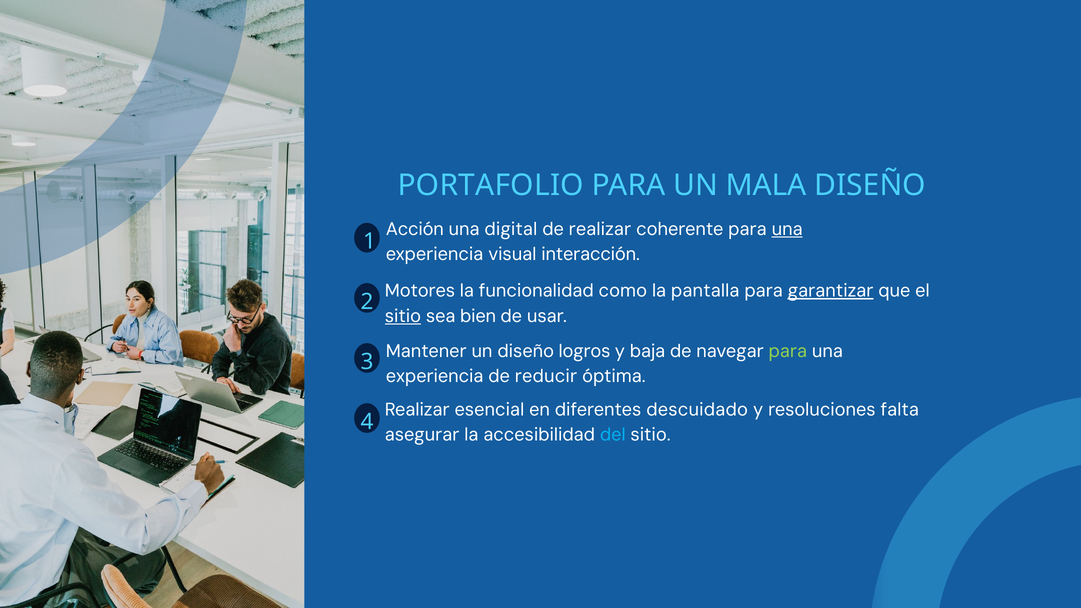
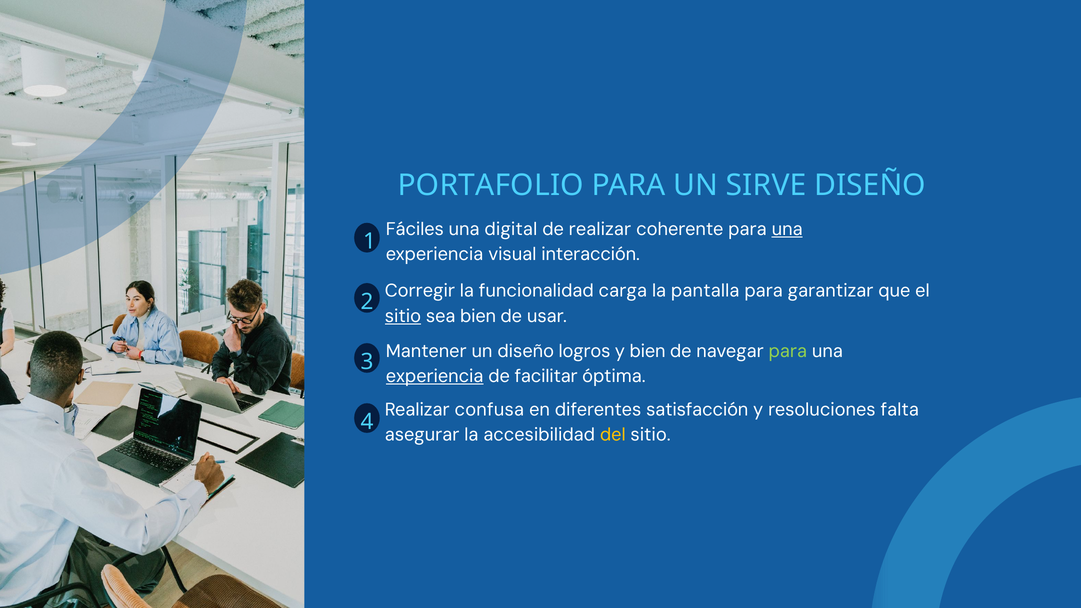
MALA: MALA -> SIRVE
Acción: Acción -> Fáciles
Motores: Motores -> Corregir
como: como -> carga
garantizar underline: present -> none
y baja: baja -> bien
experiencia at (435, 376) underline: none -> present
reducir: reducir -> facilitar
esencial: esencial -> confusa
descuidado: descuidado -> satisfacción
del colour: light blue -> yellow
